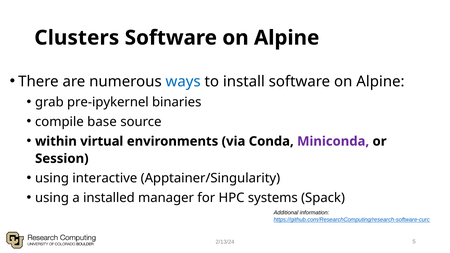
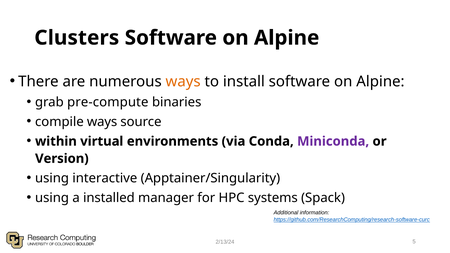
ways at (183, 81) colour: blue -> orange
pre-ipykernel: pre-ipykernel -> pre-compute
compile base: base -> ways
Session: Session -> Version
